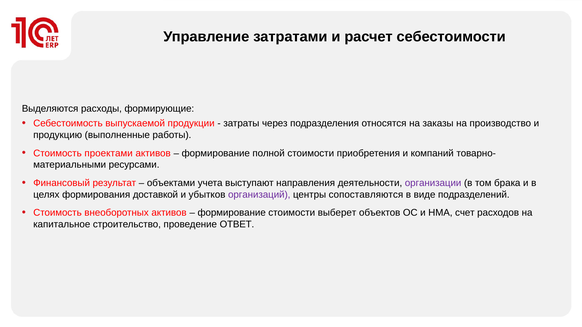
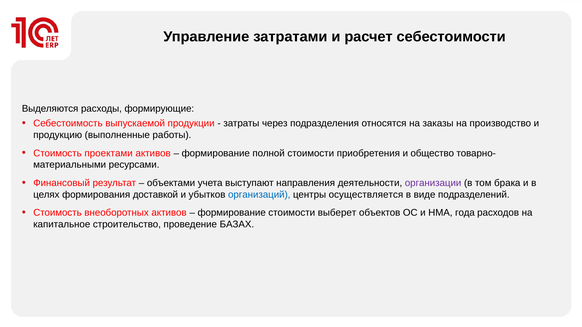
компаний: компаний -> общество
организаций colour: purple -> blue
сопоставляются: сопоставляются -> осуществляется
счет: счет -> года
ОТВЕТ: ОТВЕТ -> БАЗАХ
